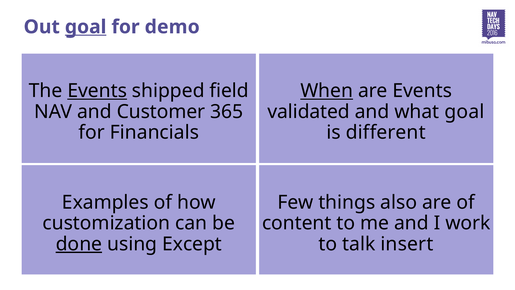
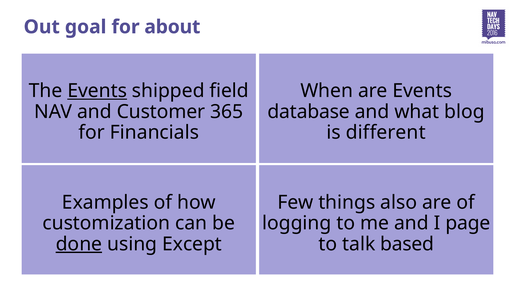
goal at (86, 27) underline: present -> none
demo: demo -> about
When underline: present -> none
validated: validated -> database
what goal: goal -> blog
content: content -> logging
work: work -> page
insert: insert -> based
